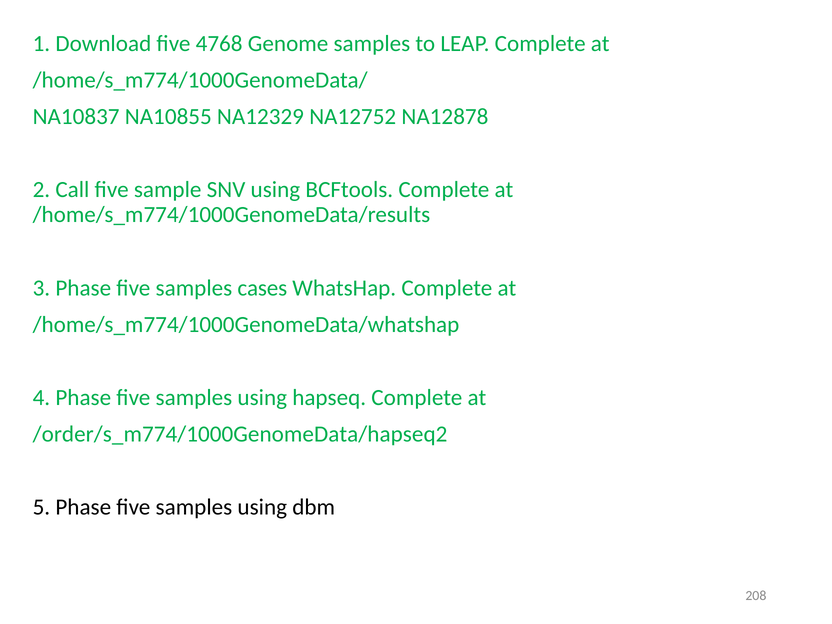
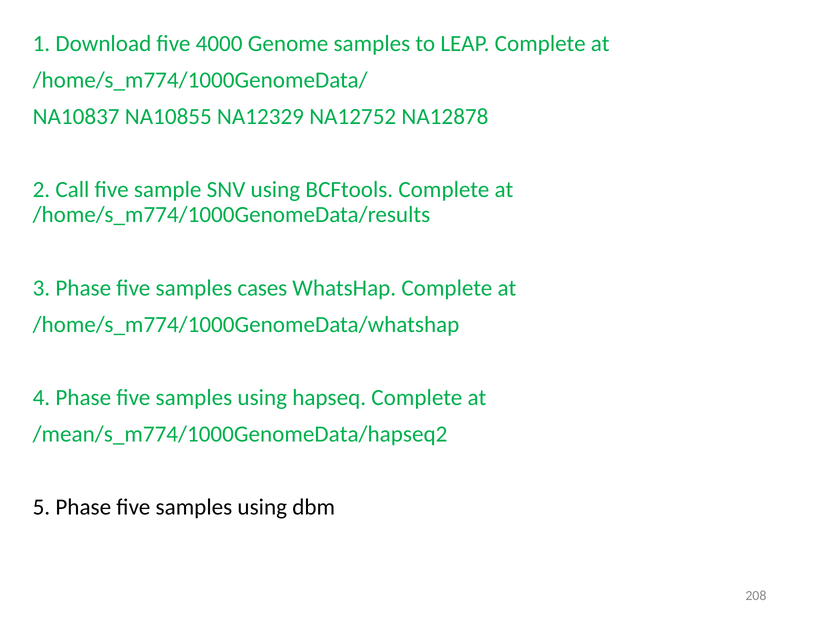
4768: 4768 -> 4000
/order/s_m774/1000GenomeData/hapseq2: /order/s_m774/1000GenomeData/hapseq2 -> /mean/s_m774/1000GenomeData/hapseq2
